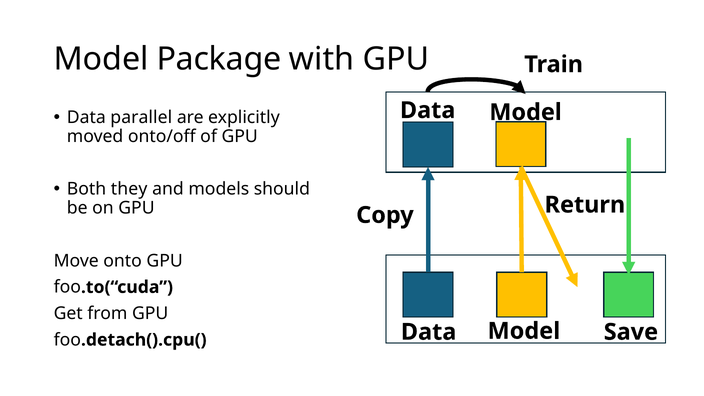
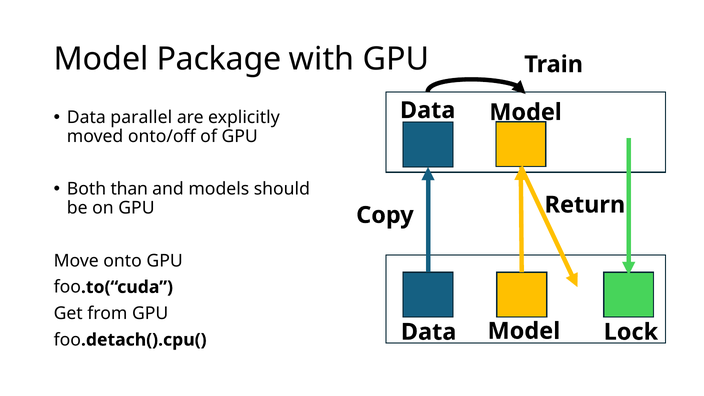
they: they -> than
Save: Save -> Lock
